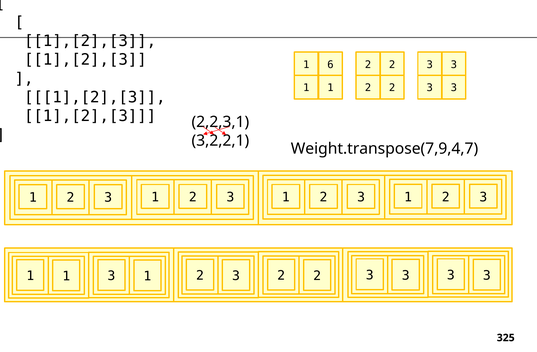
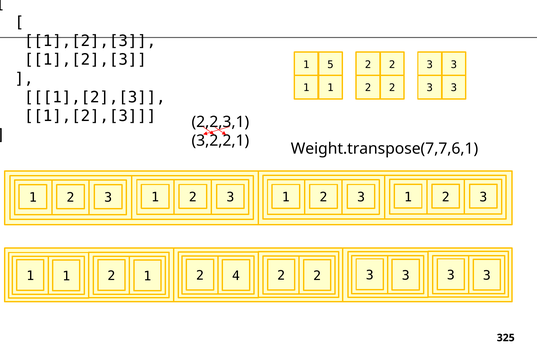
6: 6 -> 5
Weight.transpose(7,9,4,7: Weight.transpose(7,9,4,7 -> Weight.transpose(7,7,6,1
3 at (111, 276): 3 -> 2
3 at (236, 276): 3 -> 4
